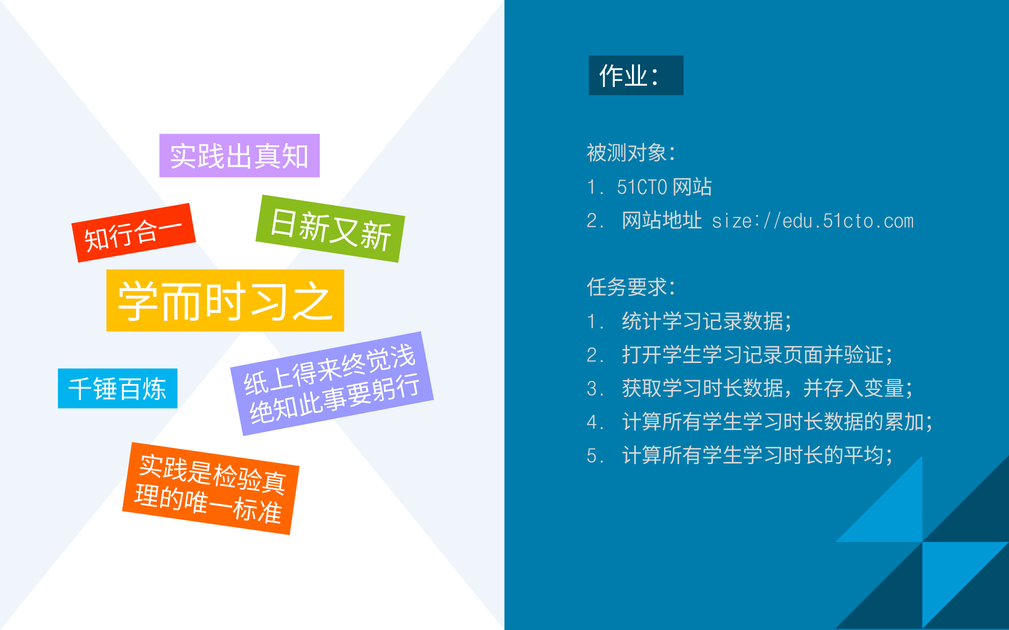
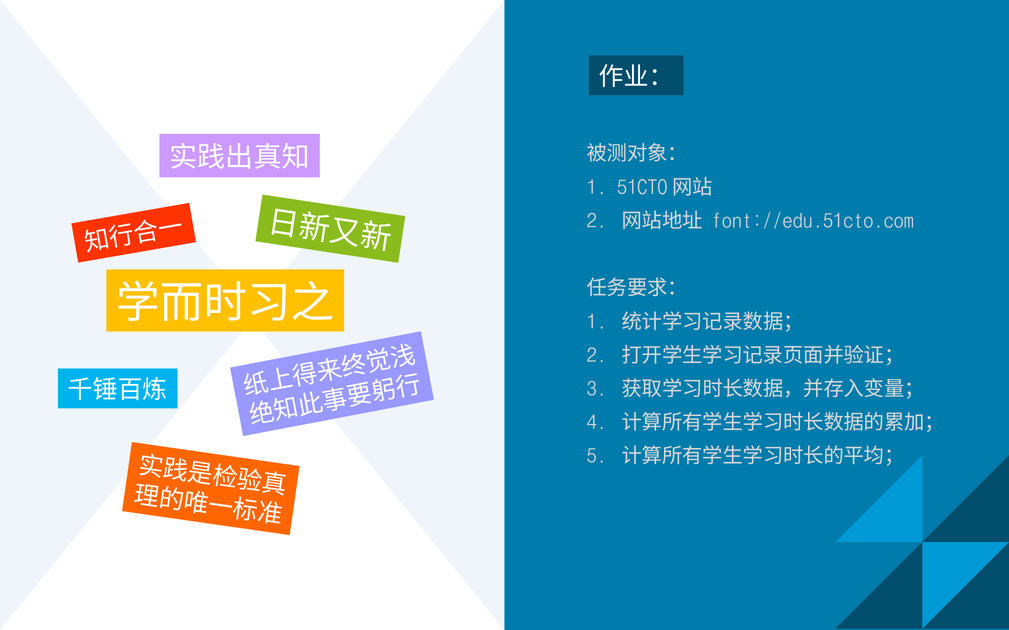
size://edu.51cto.com: size://edu.51cto.com -> font://edu.51cto.com
